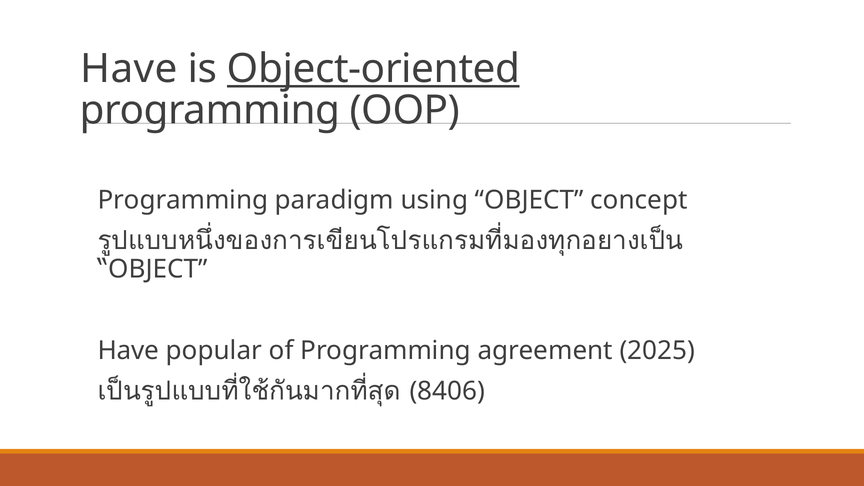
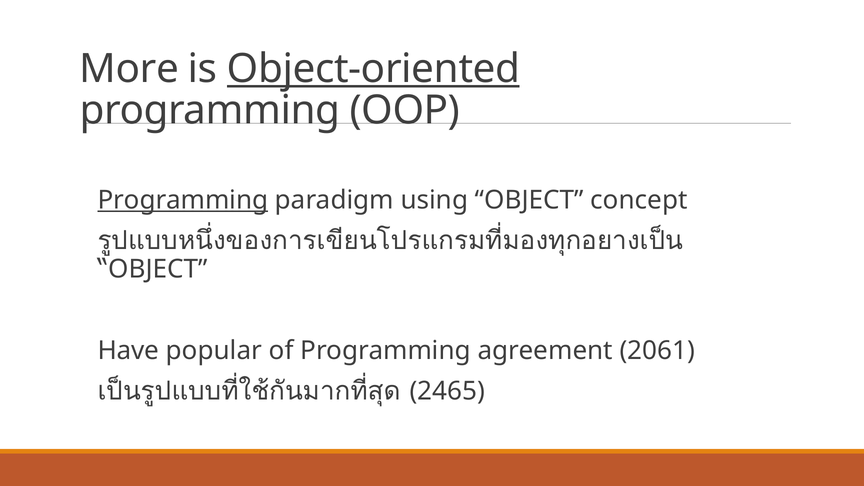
Have at (129, 69): Have -> More
Programming at (183, 200) underline: none -> present
2025: 2025 -> 2061
8406: 8406 -> 2465
